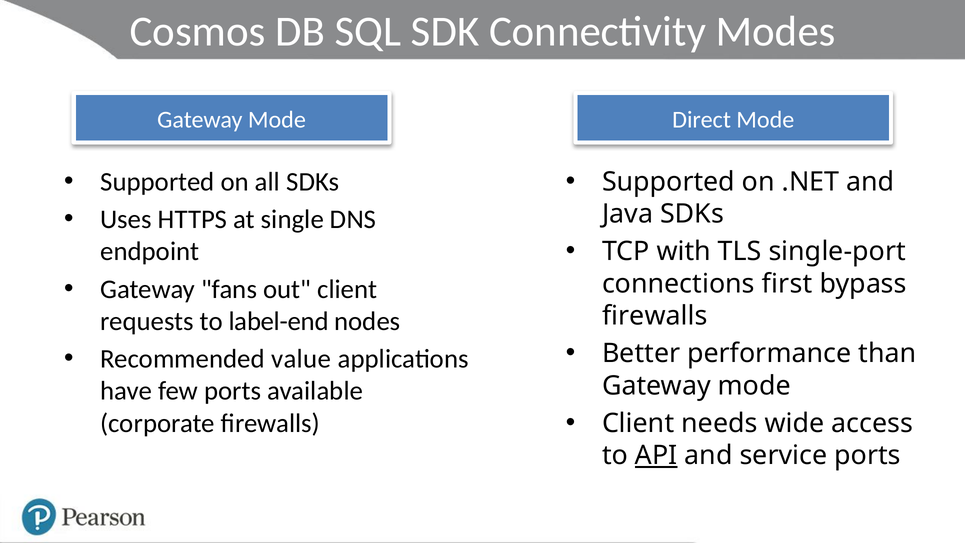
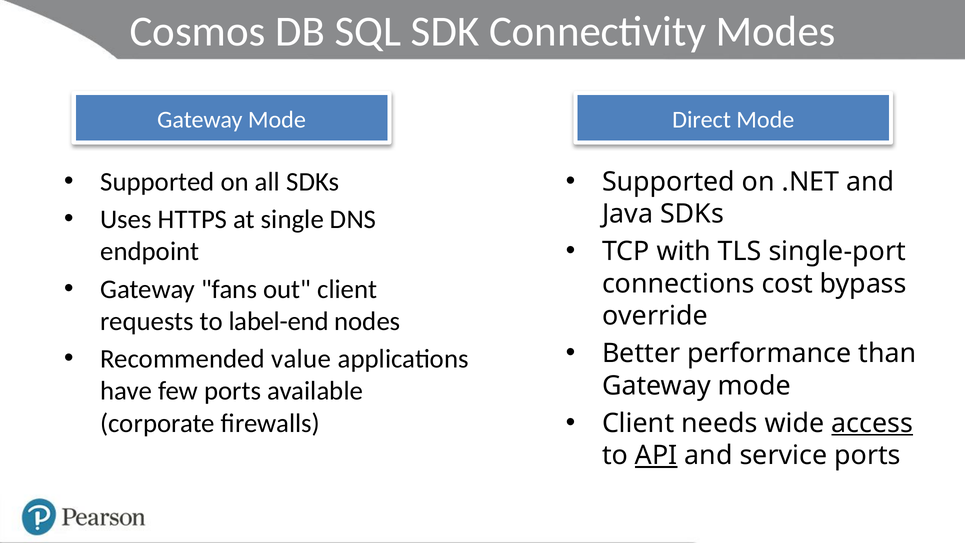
first: first -> cost
firewalls at (655, 316): firewalls -> override
access underline: none -> present
